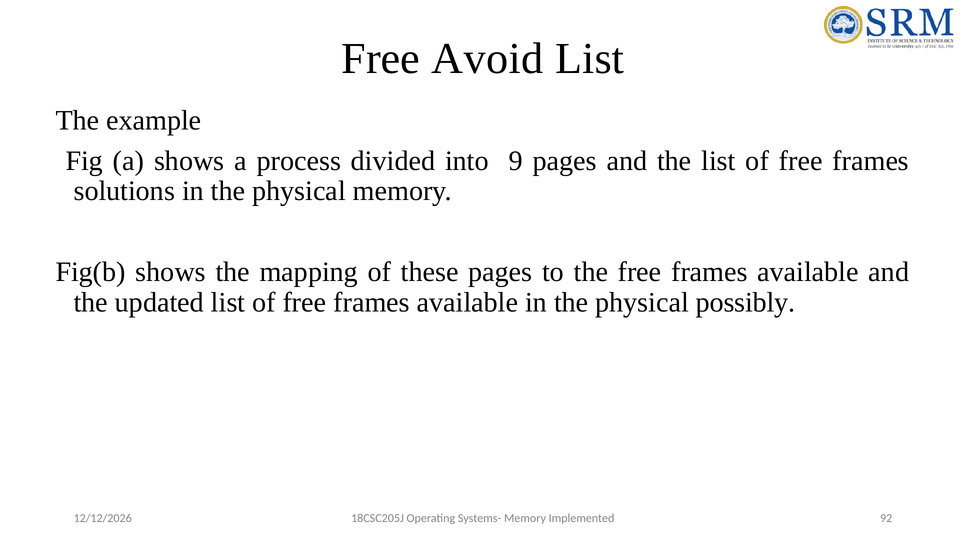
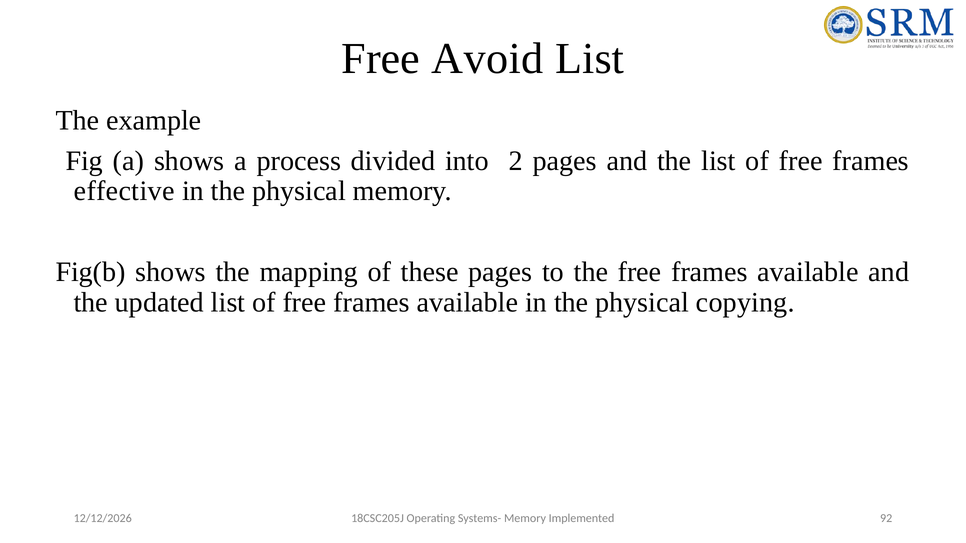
9: 9 -> 2
solutions: solutions -> effective
possibly: possibly -> copying
